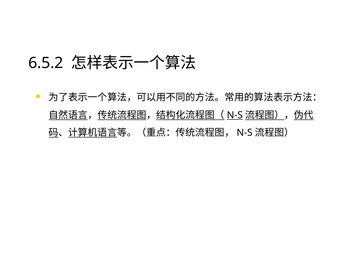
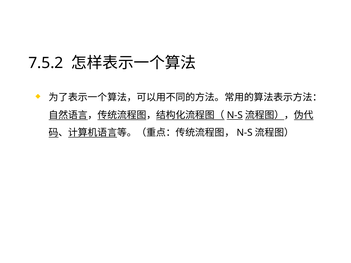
6.5.2: 6.5.2 -> 7.5.2
